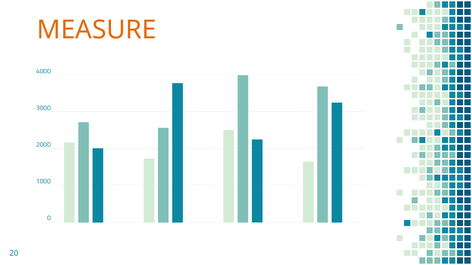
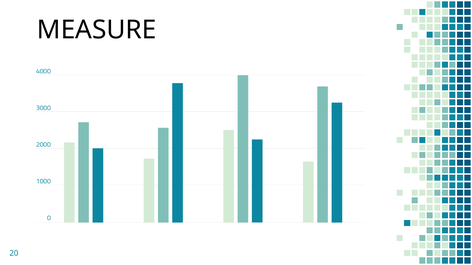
MEASURE colour: orange -> black
